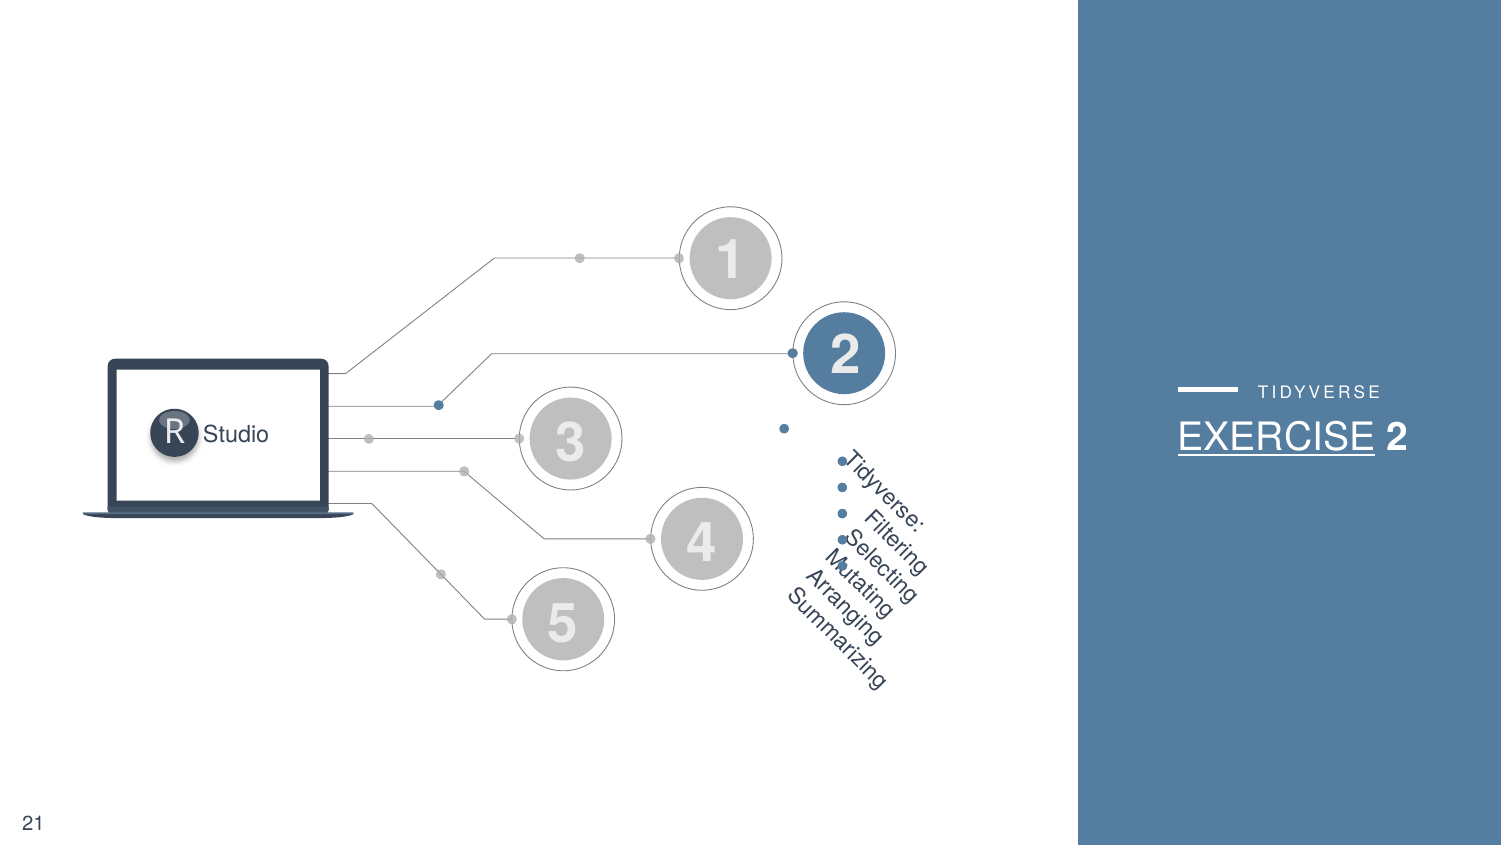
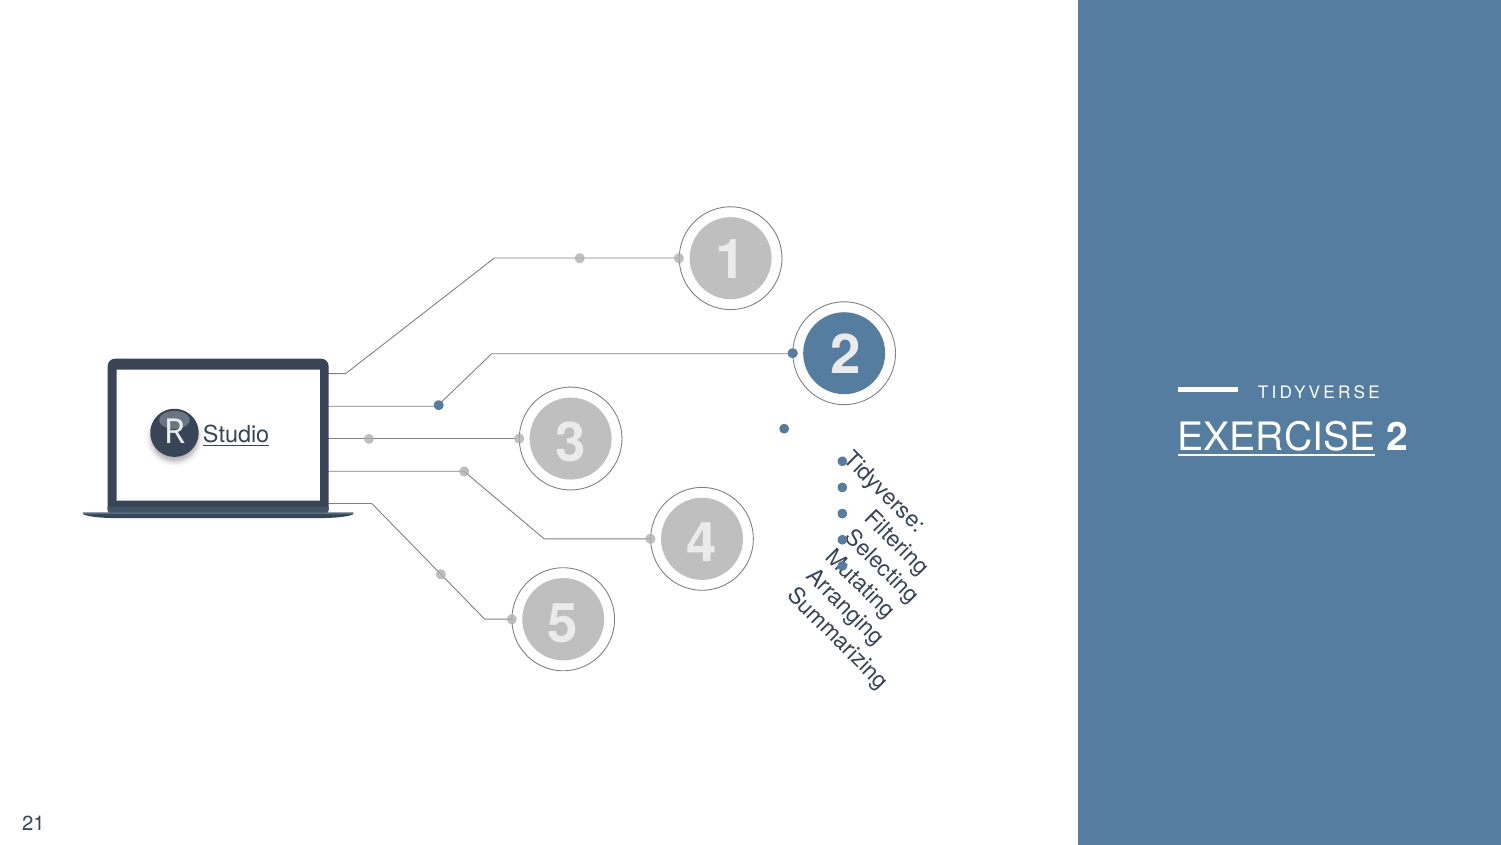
Studio underline: none -> present
